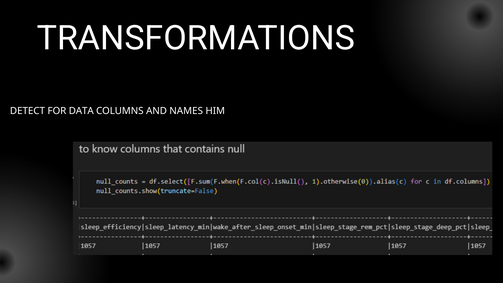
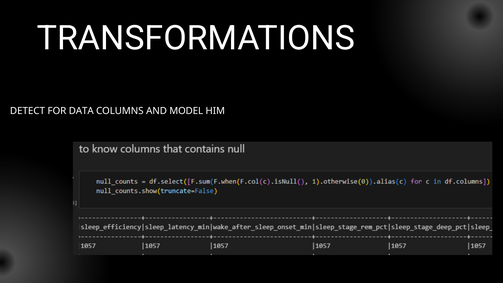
NAMES: NAMES -> MODEL
